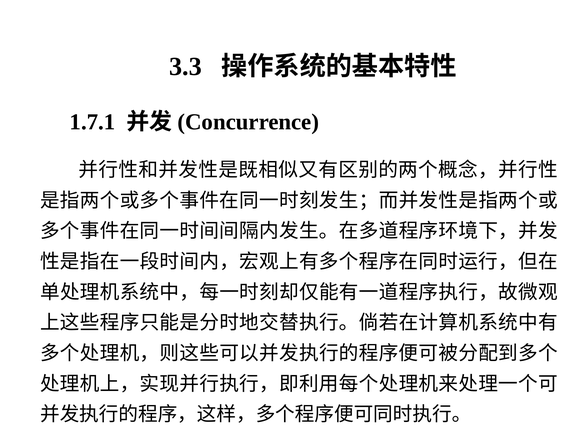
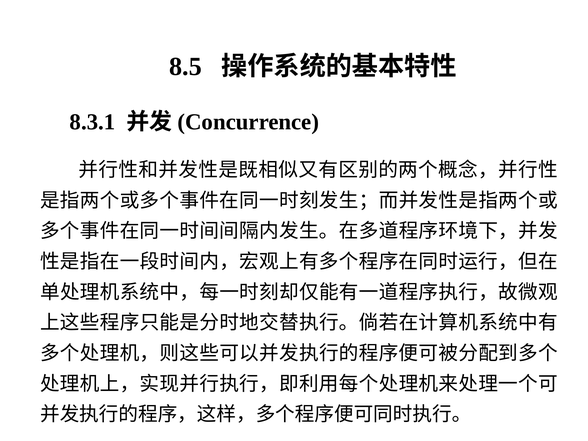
3.3: 3.3 -> 8.5
1.7.1: 1.7.1 -> 8.3.1
